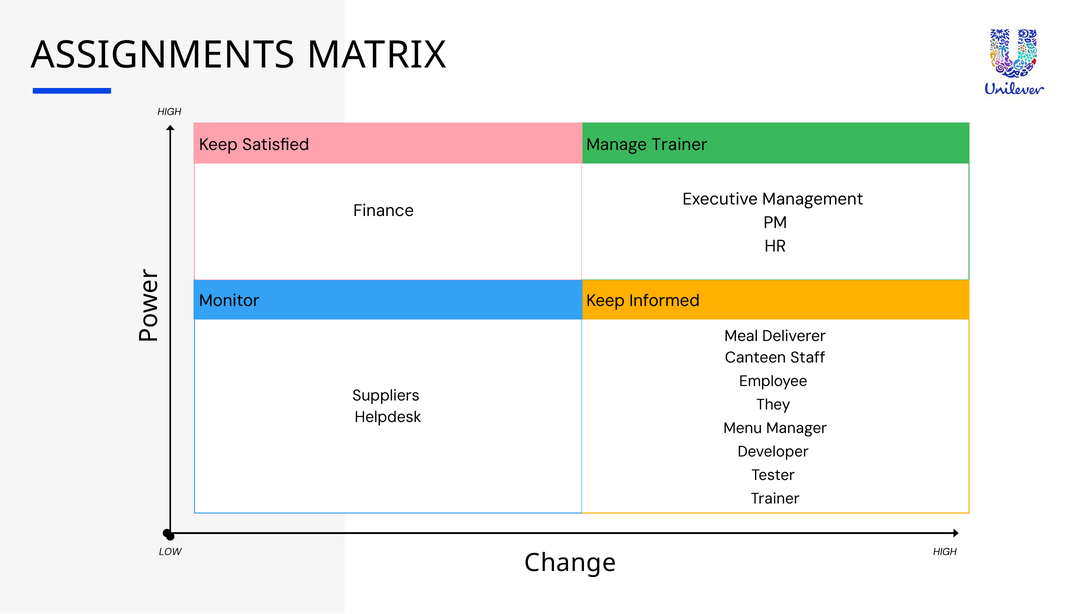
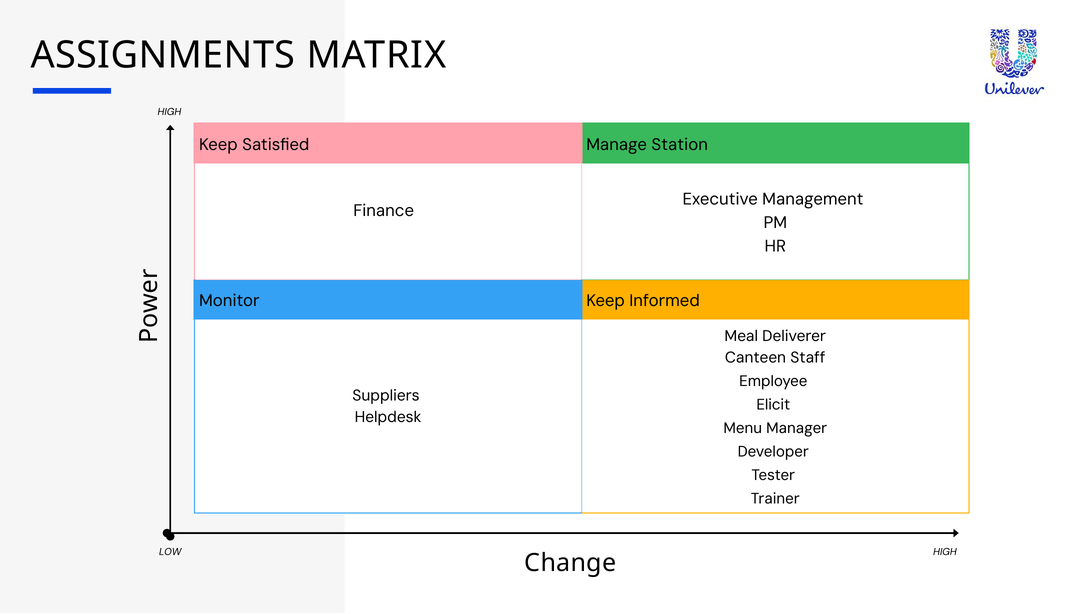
Manage Trainer: Trainer -> Station
They: They -> Elicit
